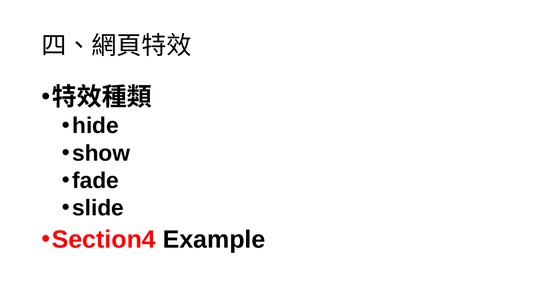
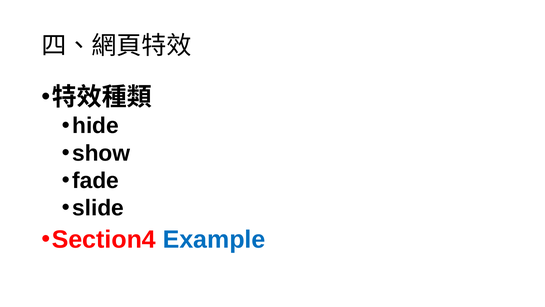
Example colour: black -> blue
